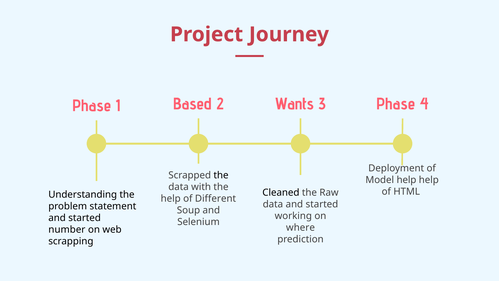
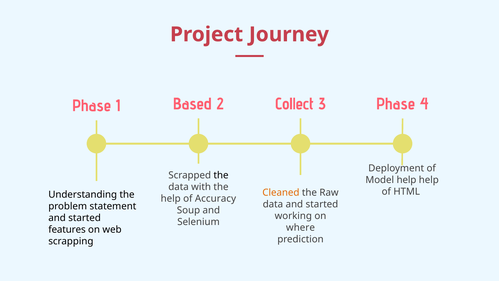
Wants: Wants -> Collect
Cleaned colour: black -> orange
Different: Different -> Accuracy
number: number -> features
